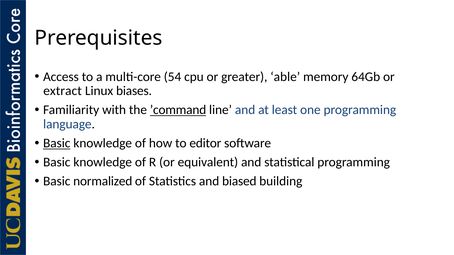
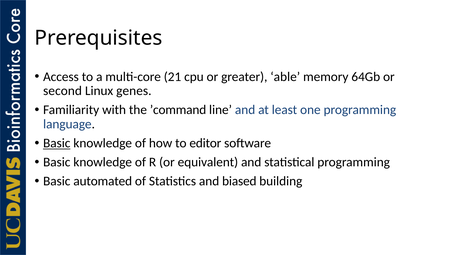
54: 54 -> 21
extract: extract -> second
biases: biases -> genes
’command underline: present -> none
normalized: normalized -> automated
